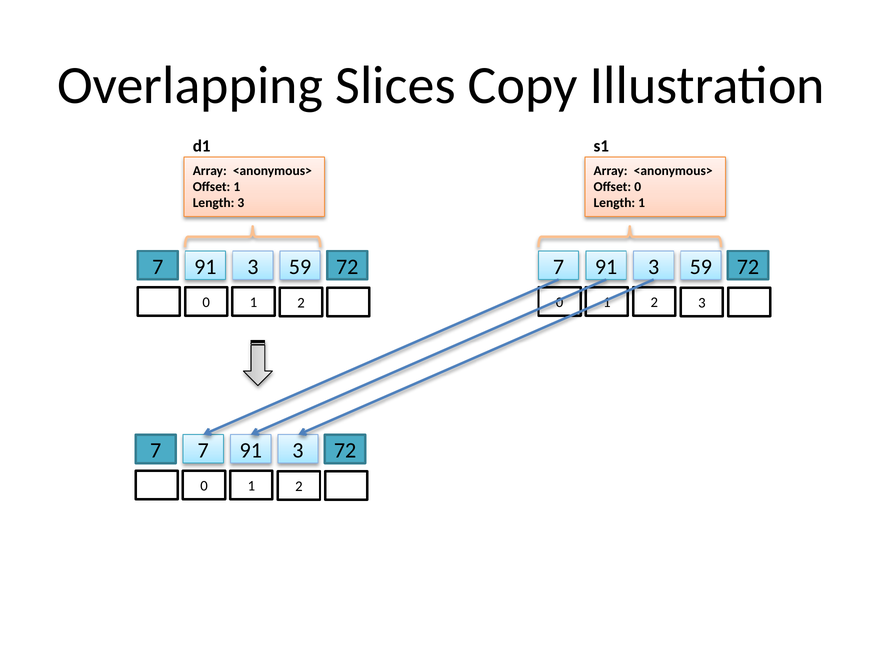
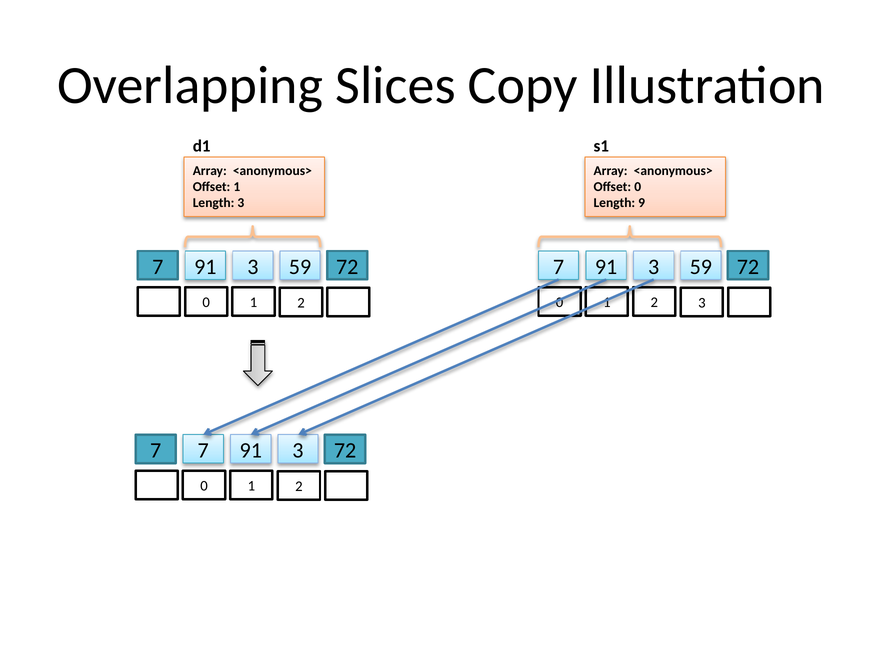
Length 1: 1 -> 9
